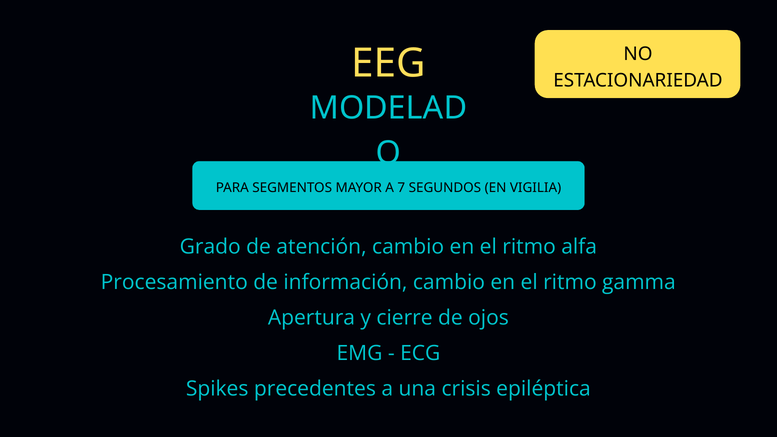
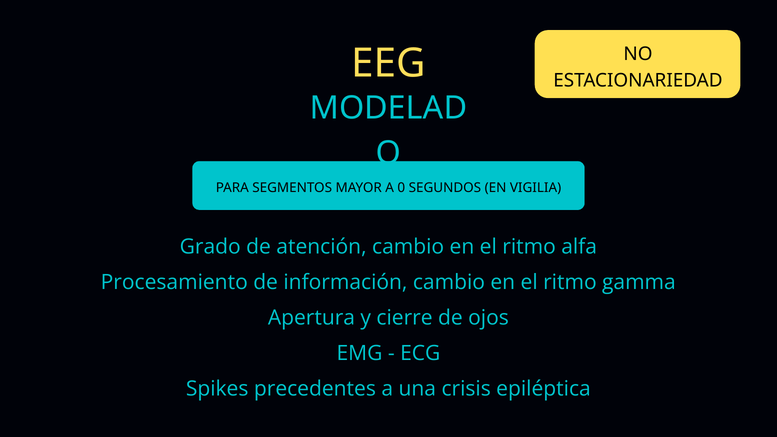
7: 7 -> 0
